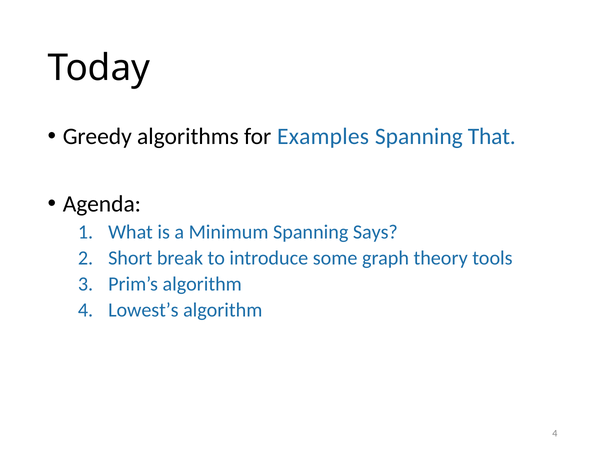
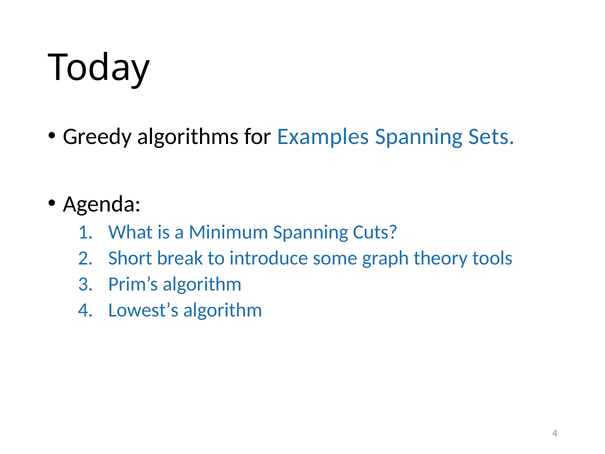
That: That -> Sets
Says: Says -> Cuts
